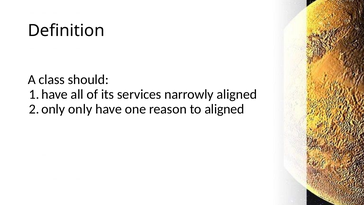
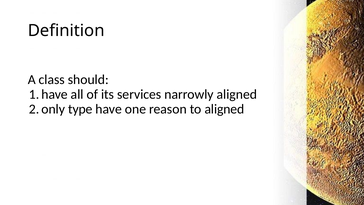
only: only -> type
